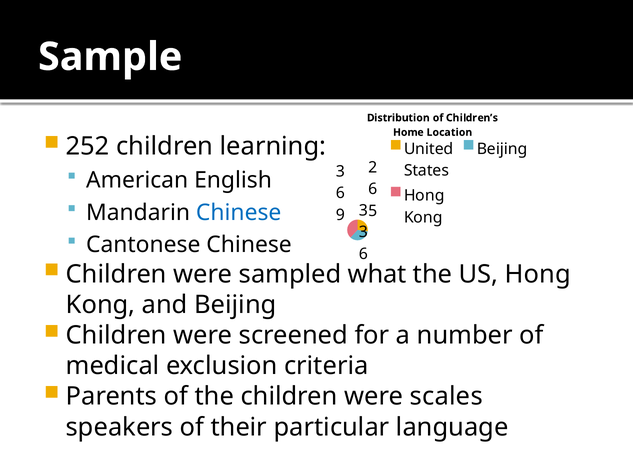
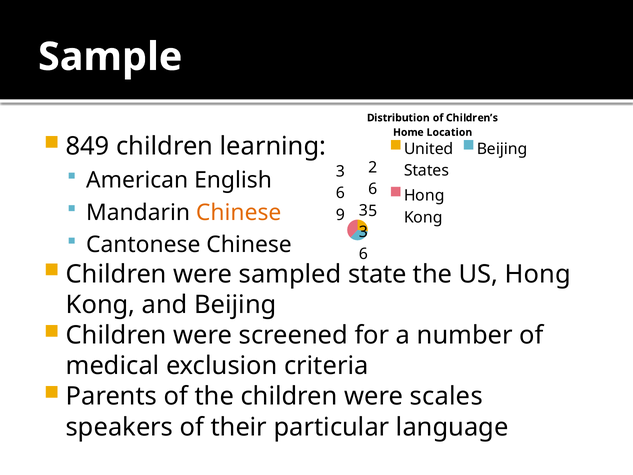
252: 252 -> 849
Chinese at (239, 212) colour: blue -> orange
what: what -> state
